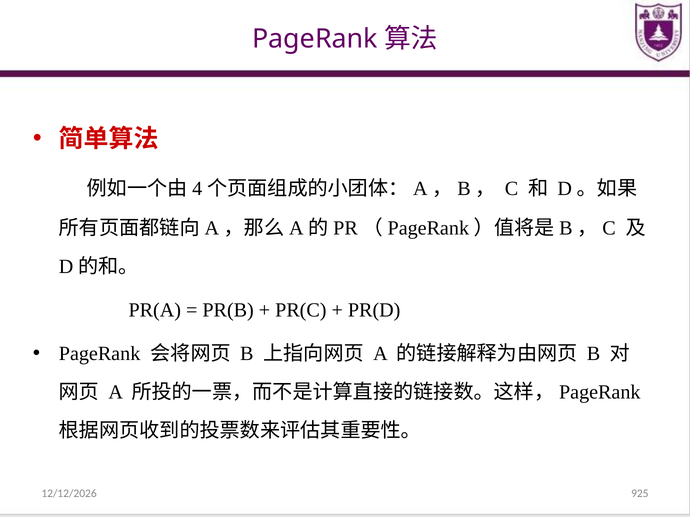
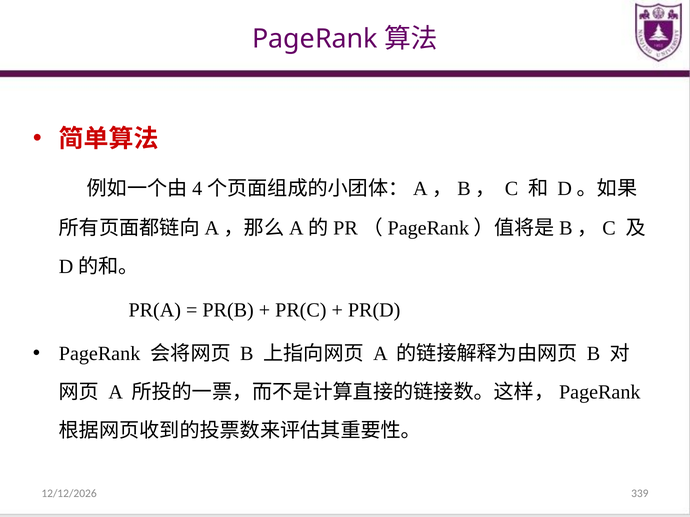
925: 925 -> 339
